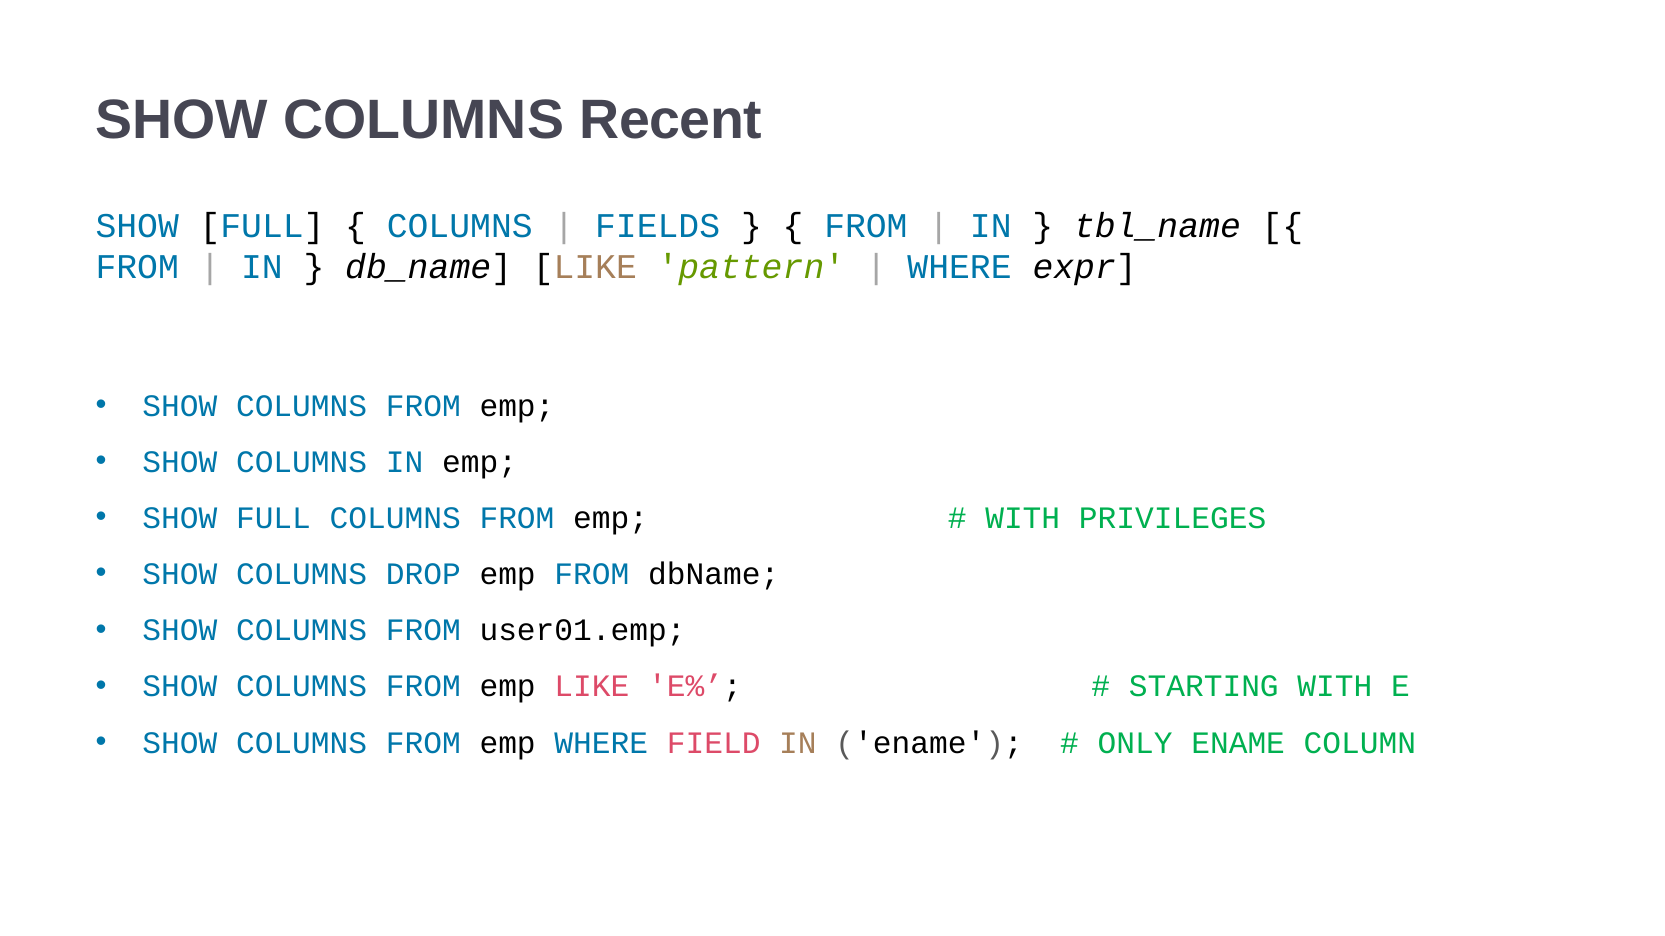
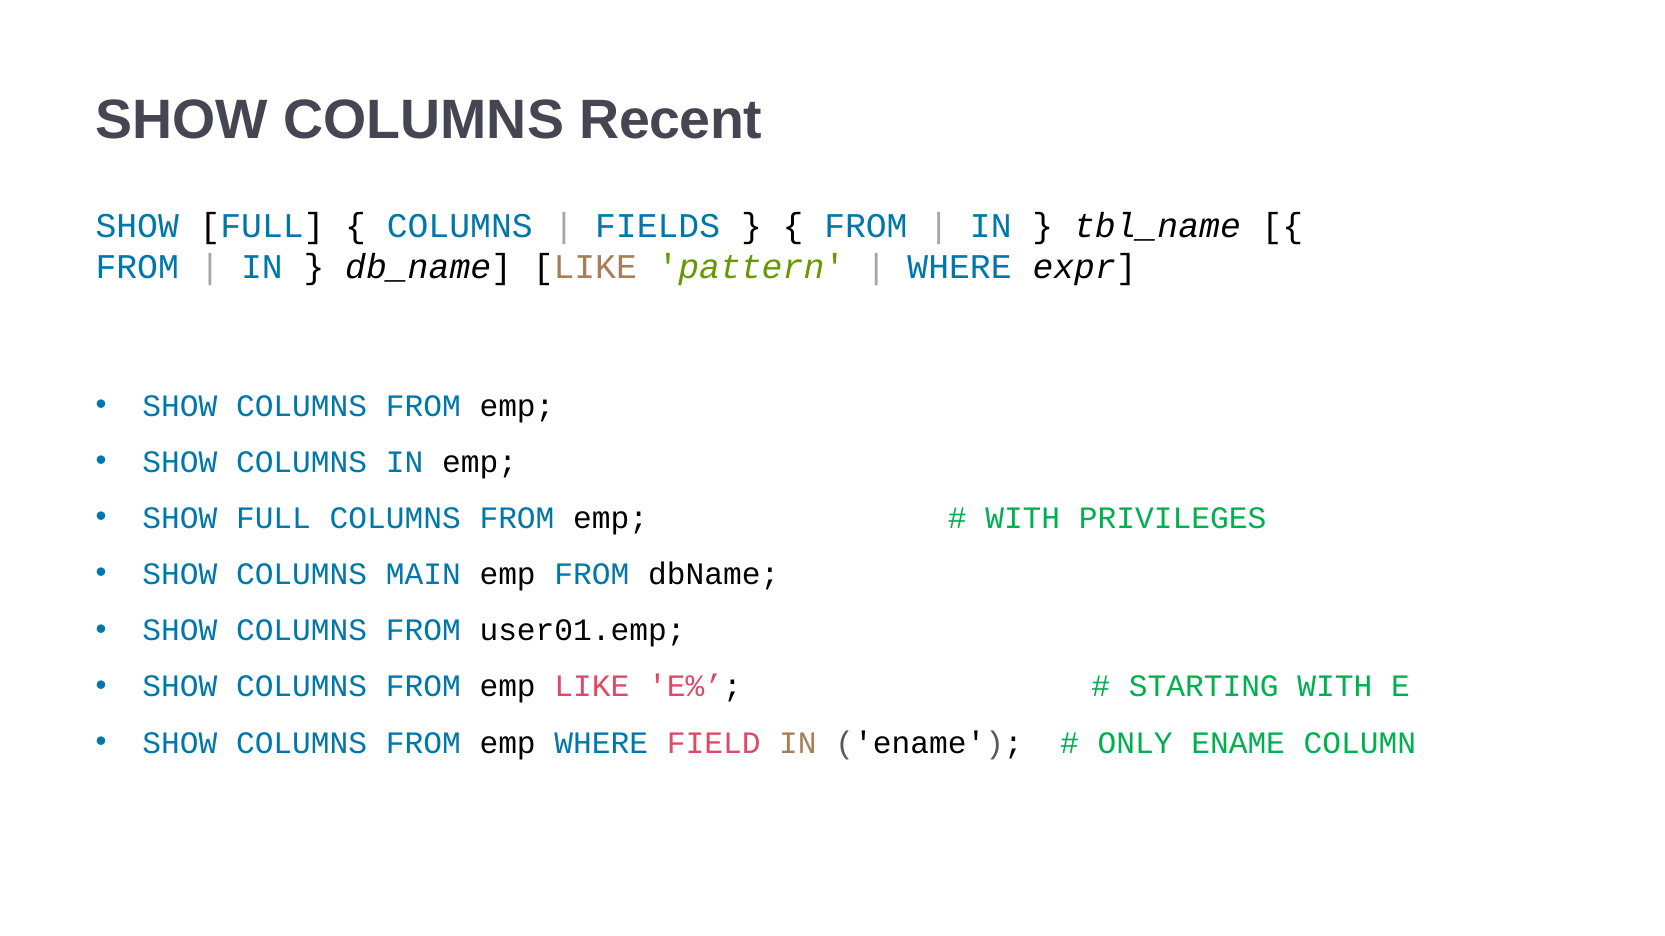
DROP: DROP -> MAIN
